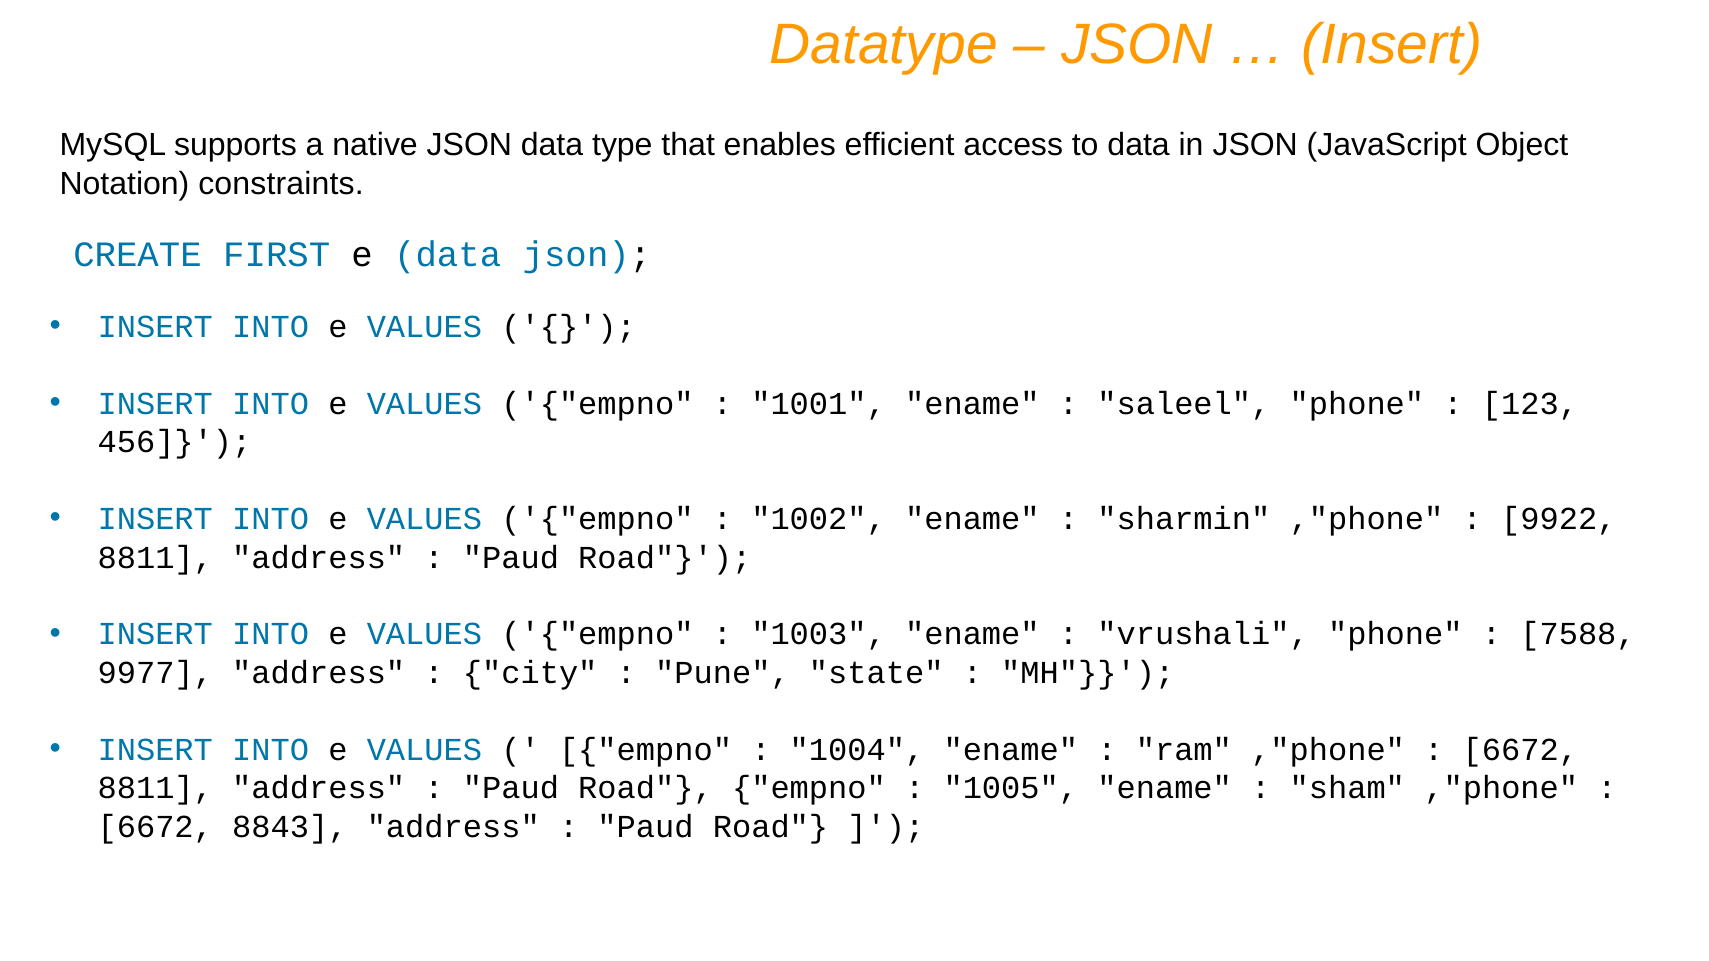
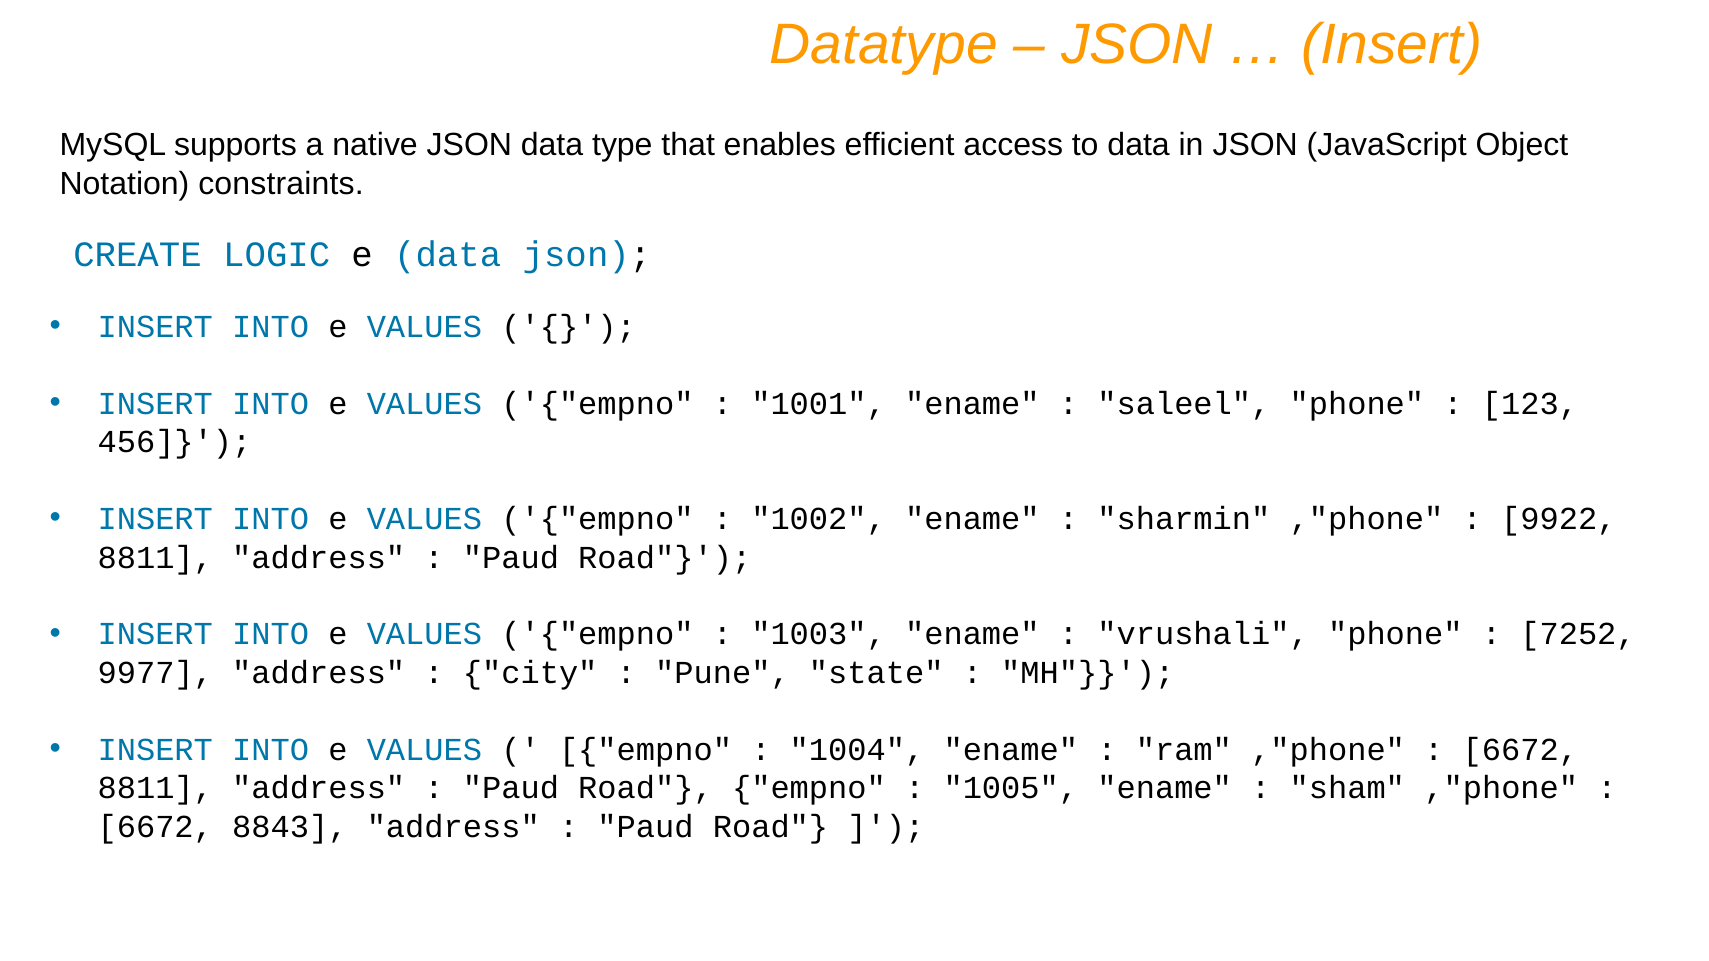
FIRST: FIRST -> LOGIC
7588: 7588 -> 7252
